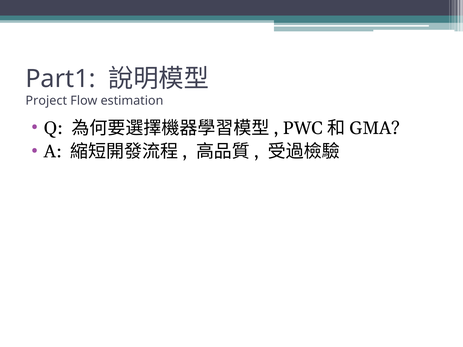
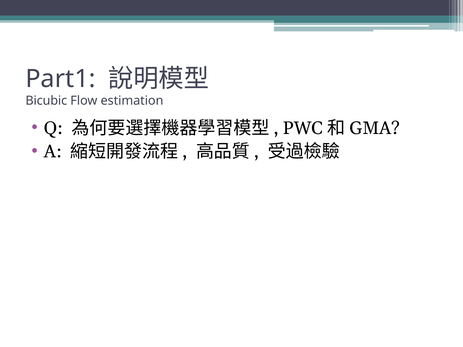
Project: Project -> Bicubic
